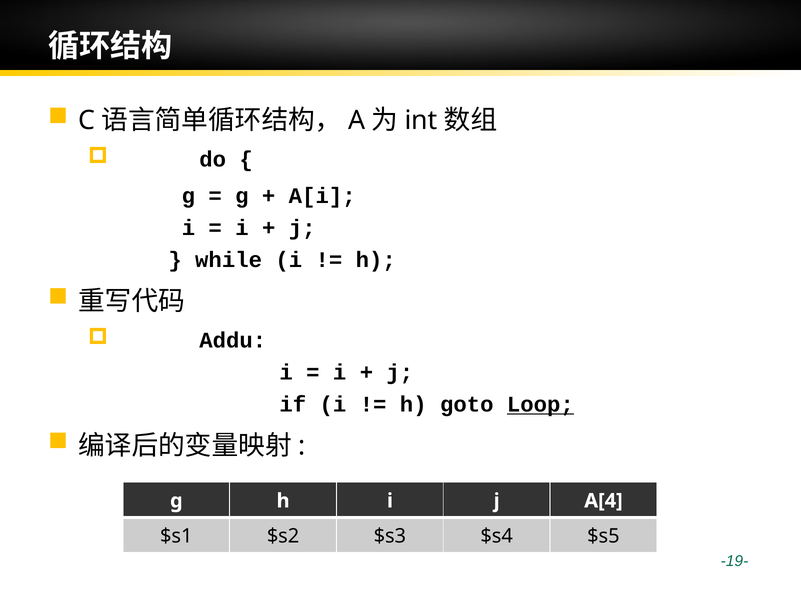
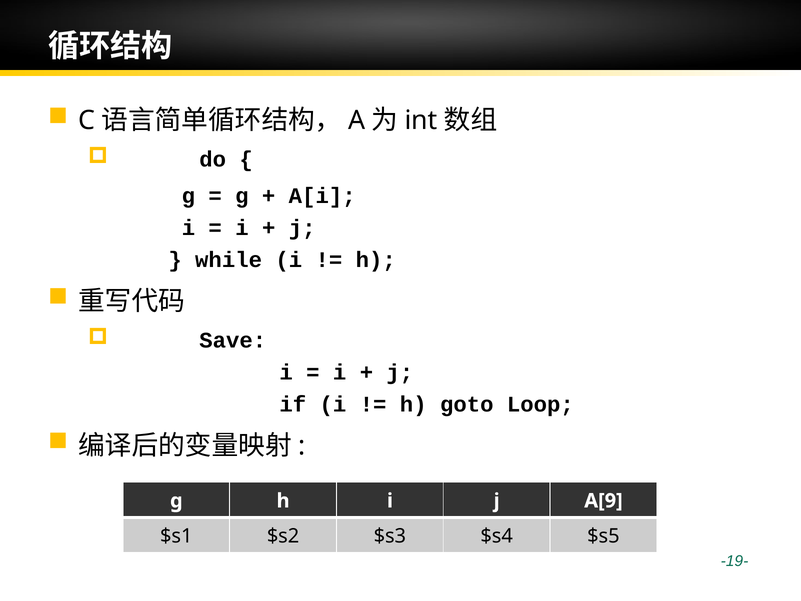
Addu: Addu -> Save
Loop underline: present -> none
A[4: A[4 -> A[9
